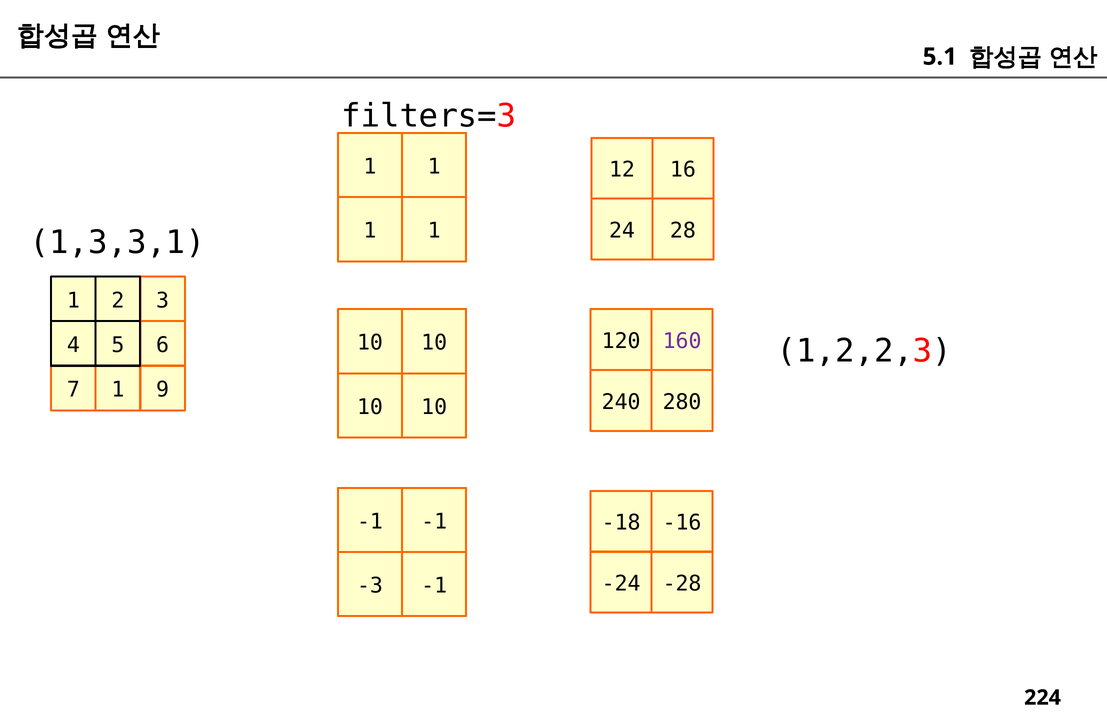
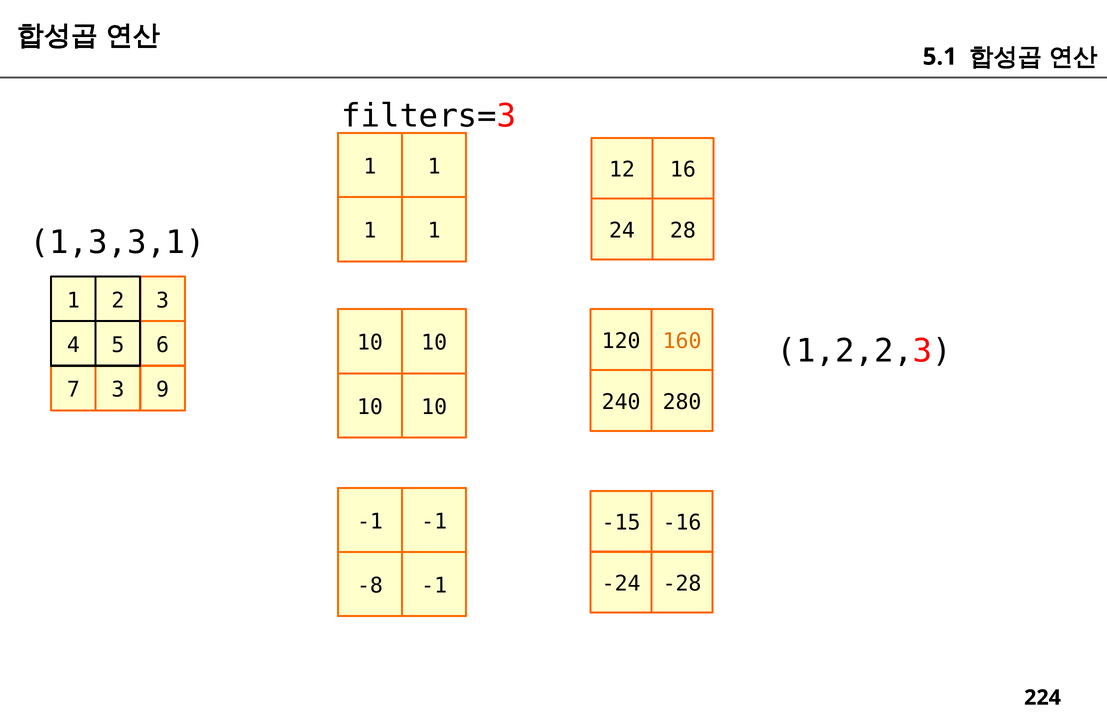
160 colour: purple -> orange
7 1: 1 -> 3
-18: -18 -> -15
-3: -3 -> -8
